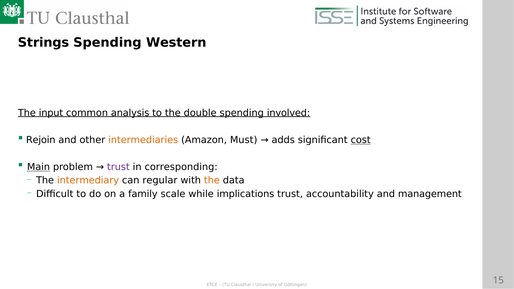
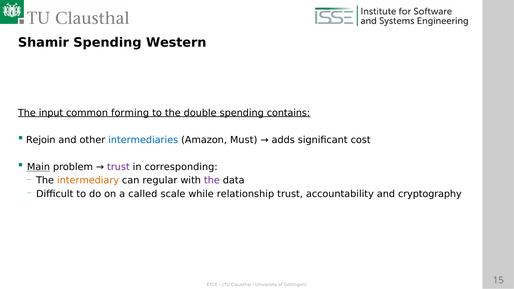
Strings: Strings -> Shamir
analysis: analysis -> forming
involved: involved -> contains
intermediaries colour: orange -> blue
cost underline: present -> none
the at (212, 181) colour: orange -> purple
family: family -> called
implications: implications -> relationship
management: management -> cryptography
